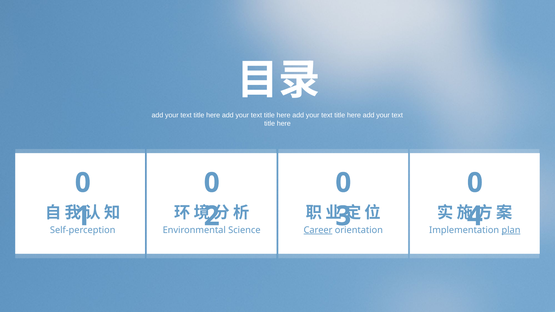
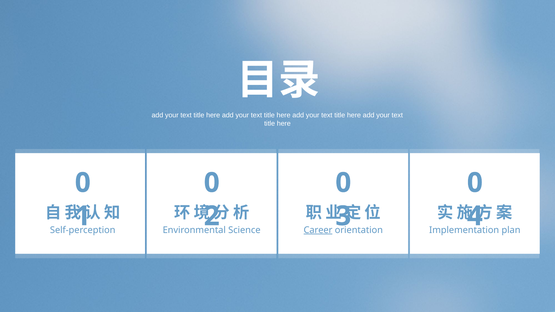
plan underline: present -> none
